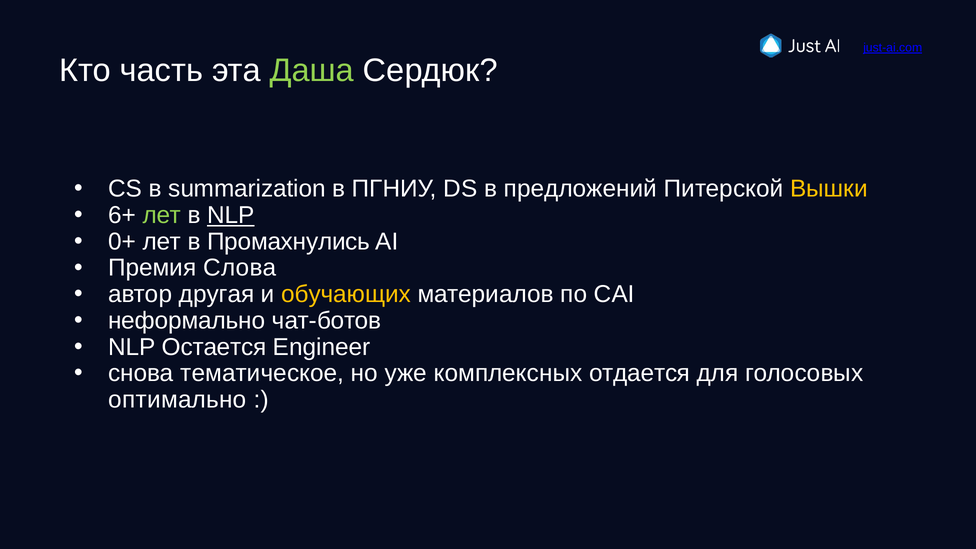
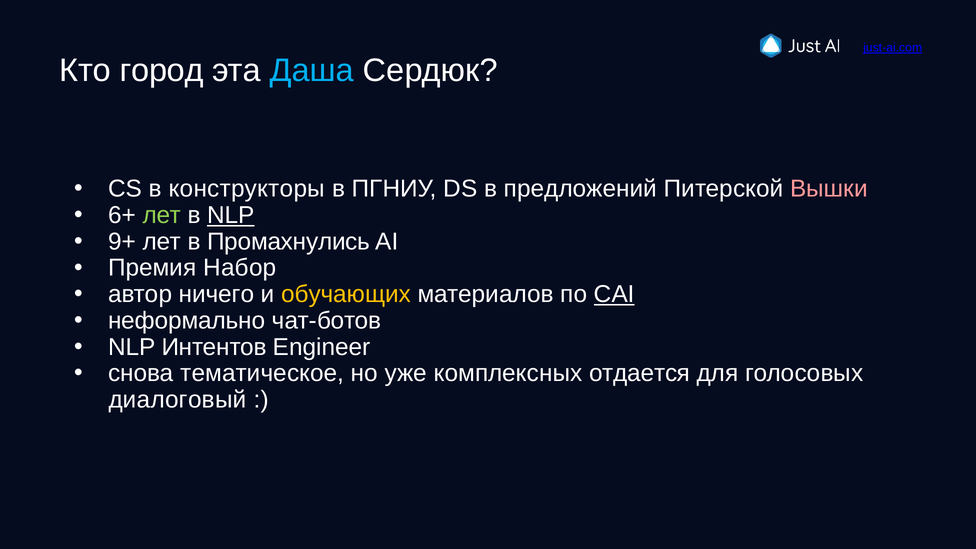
часть: часть -> город
Даша colour: light green -> light blue
summarization: summarization -> конструкторы
Вышки colour: yellow -> pink
0+: 0+ -> 9+
Слова: Слова -> Набор
другая: другая -> ничего
CAI underline: none -> present
Остается: Остается -> Интентов
оптимально: оптимально -> диалоговый
